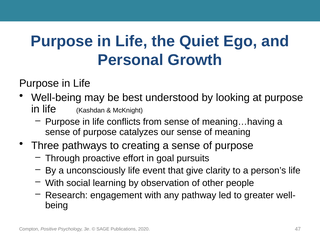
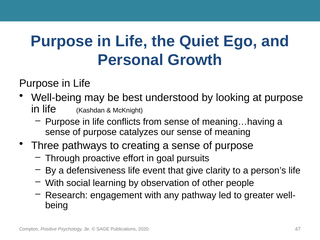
unconsciously: unconsciously -> defensiveness
